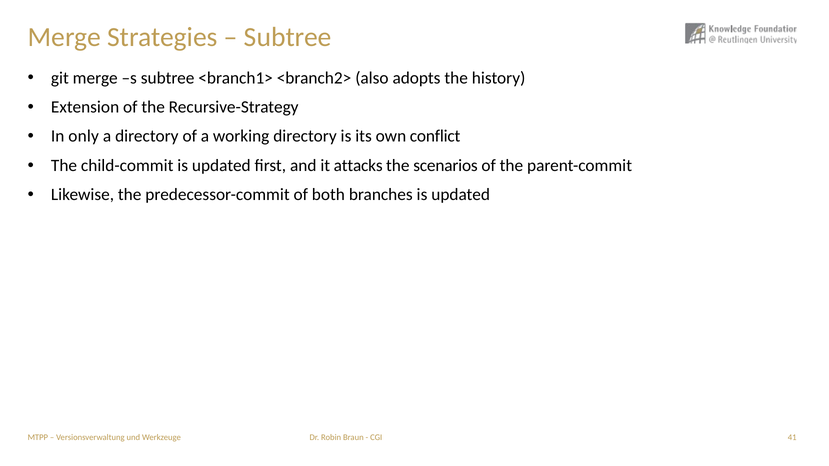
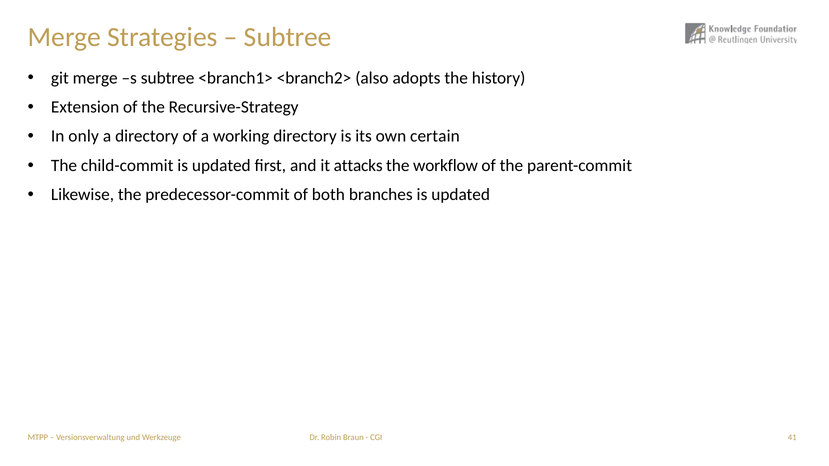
conflict: conflict -> certain
scenarios: scenarios -> workflow
